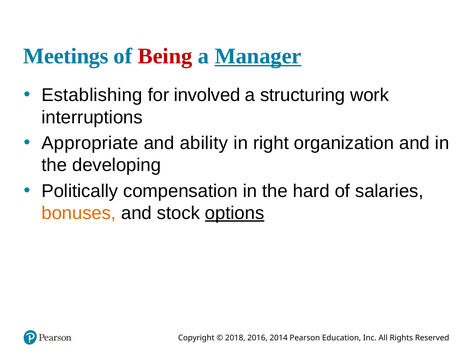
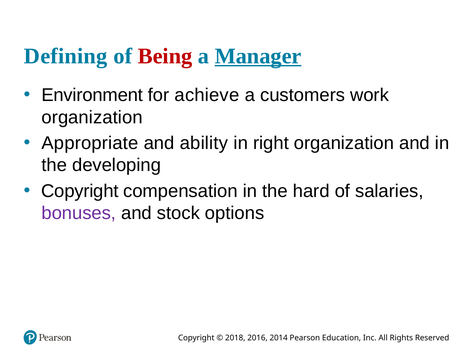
Meetings: Meetings -> Defining
Establishing: Establishing -> Environment
involved: involved -> achieve
structuring: structuring -> customers
interruptions at (92, 117): interruptions -> organization
Politically at (80, 191): Politically -> Copyright
bonuses colour: orange -> purple
options underline: present -> none
